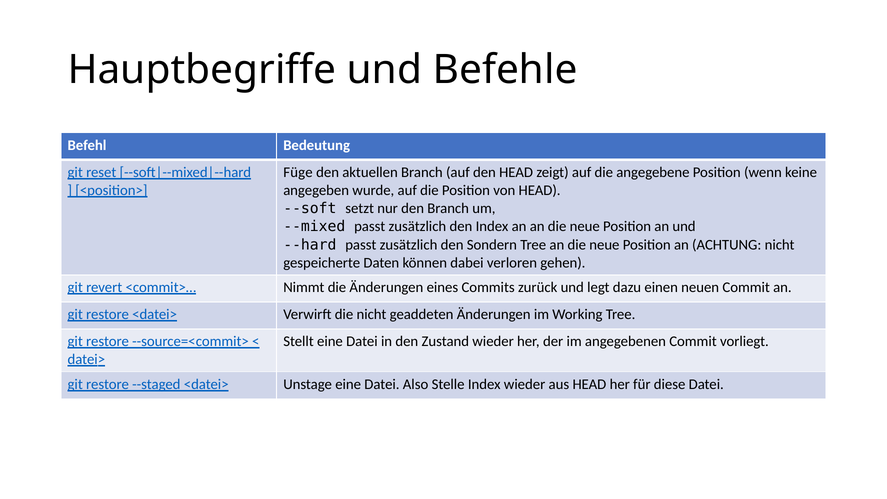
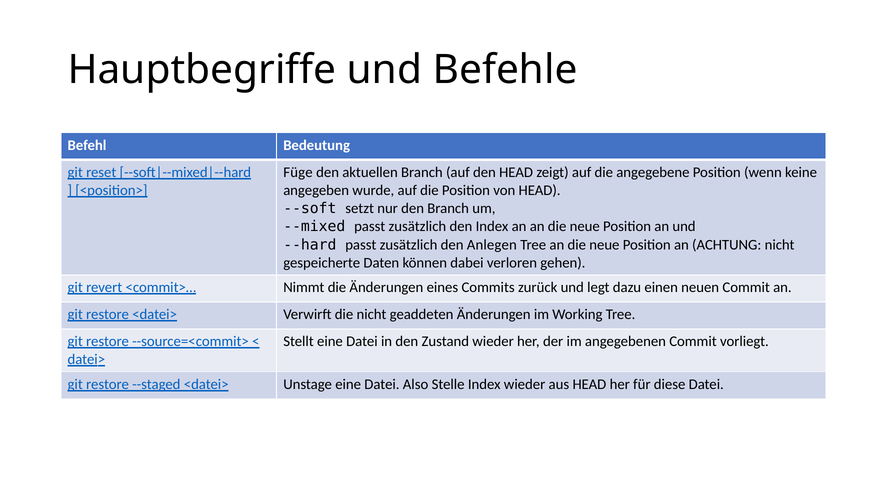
Sondern: Sondern -> Anlegen
